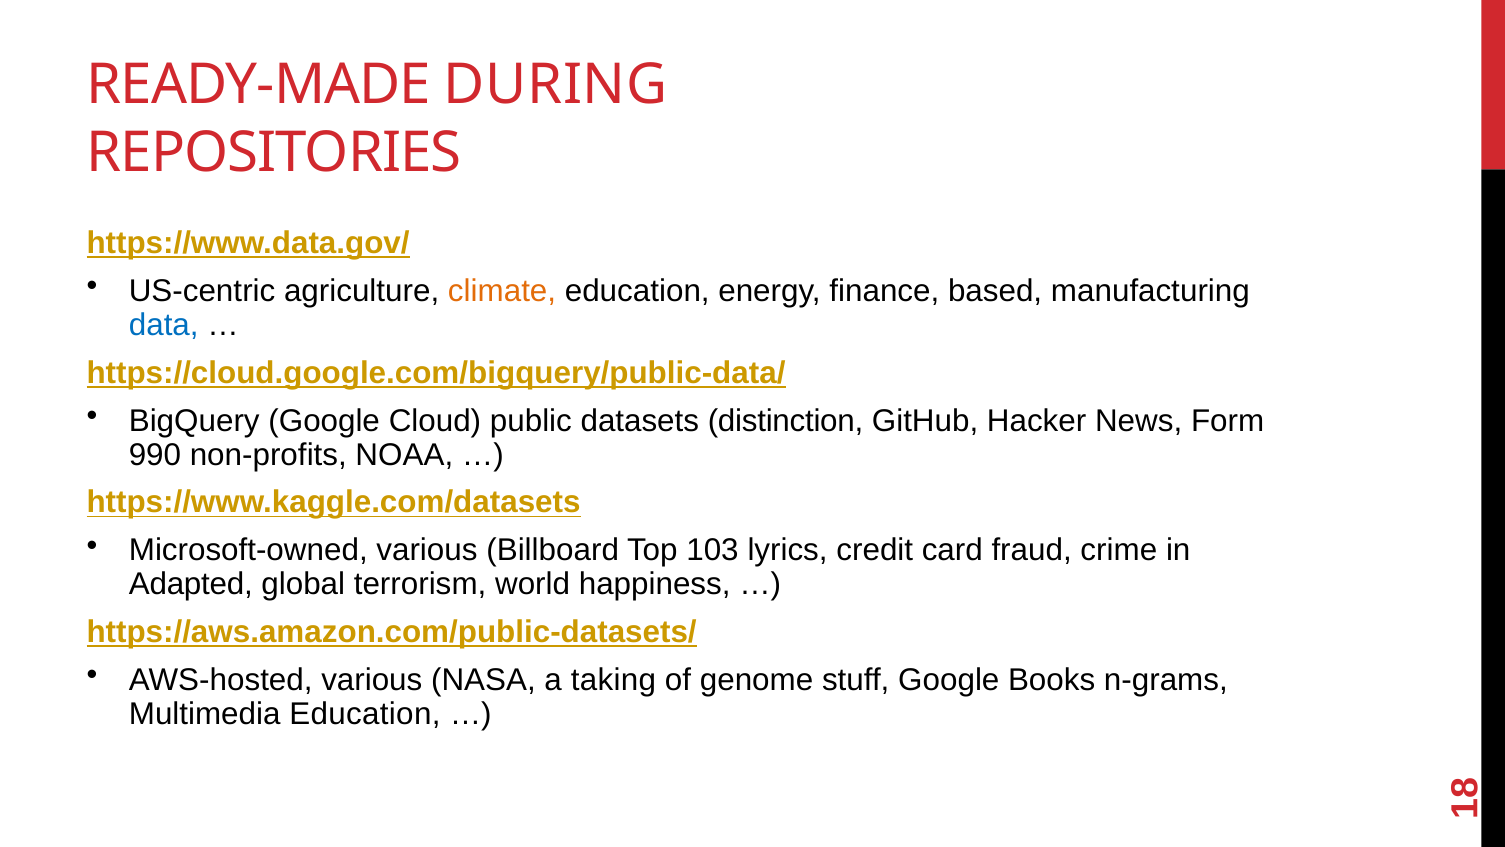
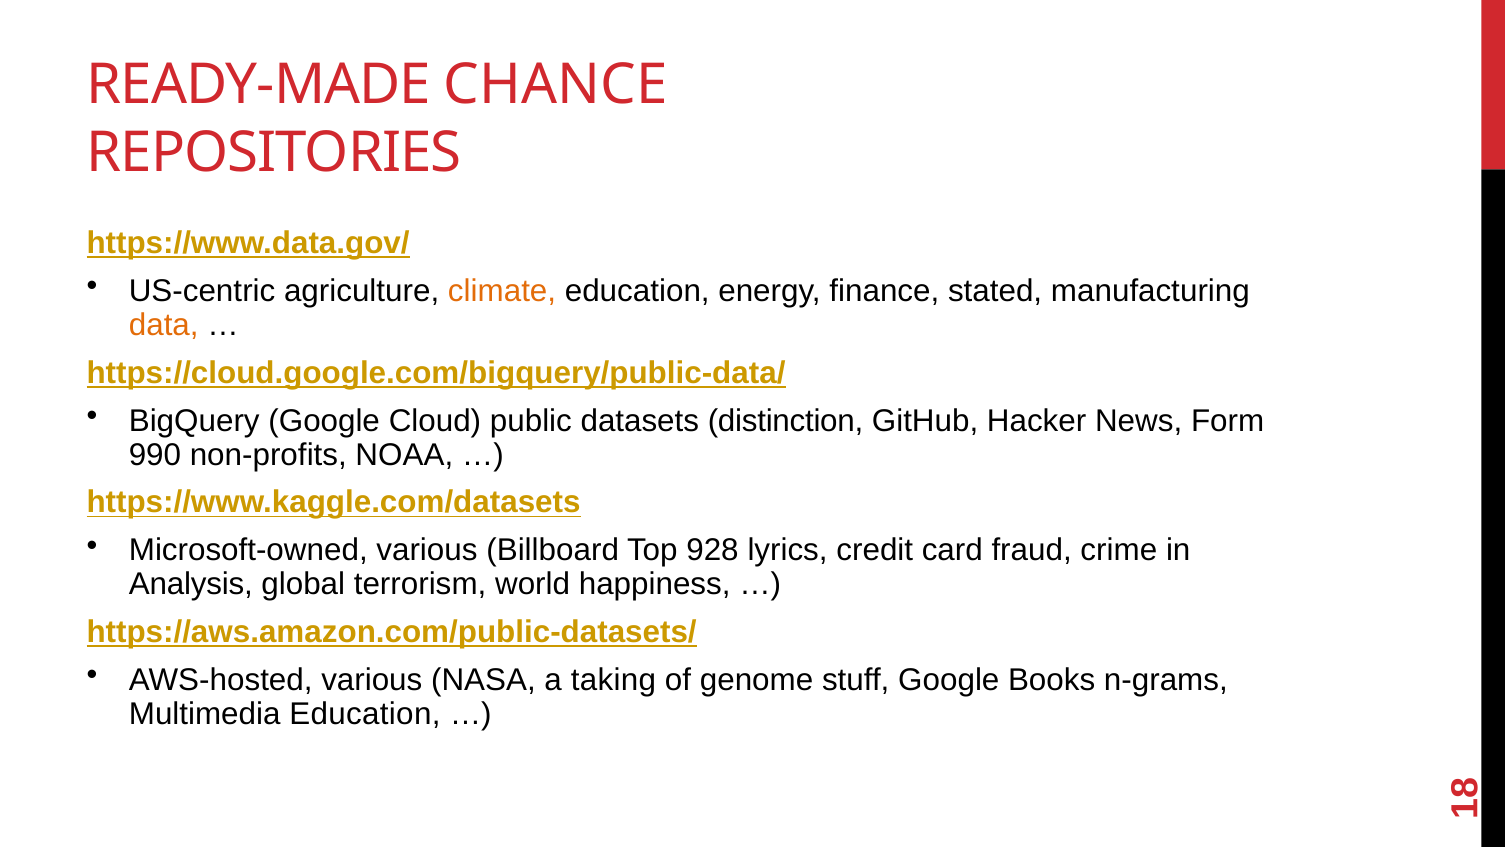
DURING: DURING -> CHANCE
based: based -> stated
data colour: blue -> orange
103: 103 -> 928
Adapted: Adapted -> Analysis
